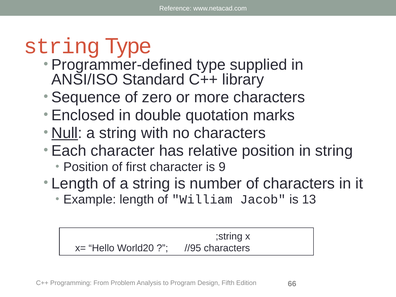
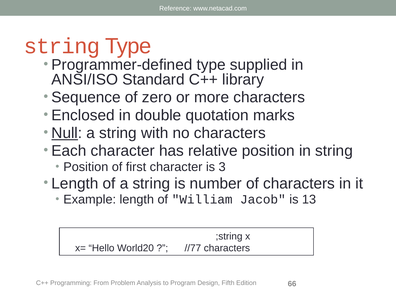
9: 9 -> 3
//95: //95 -> //77
